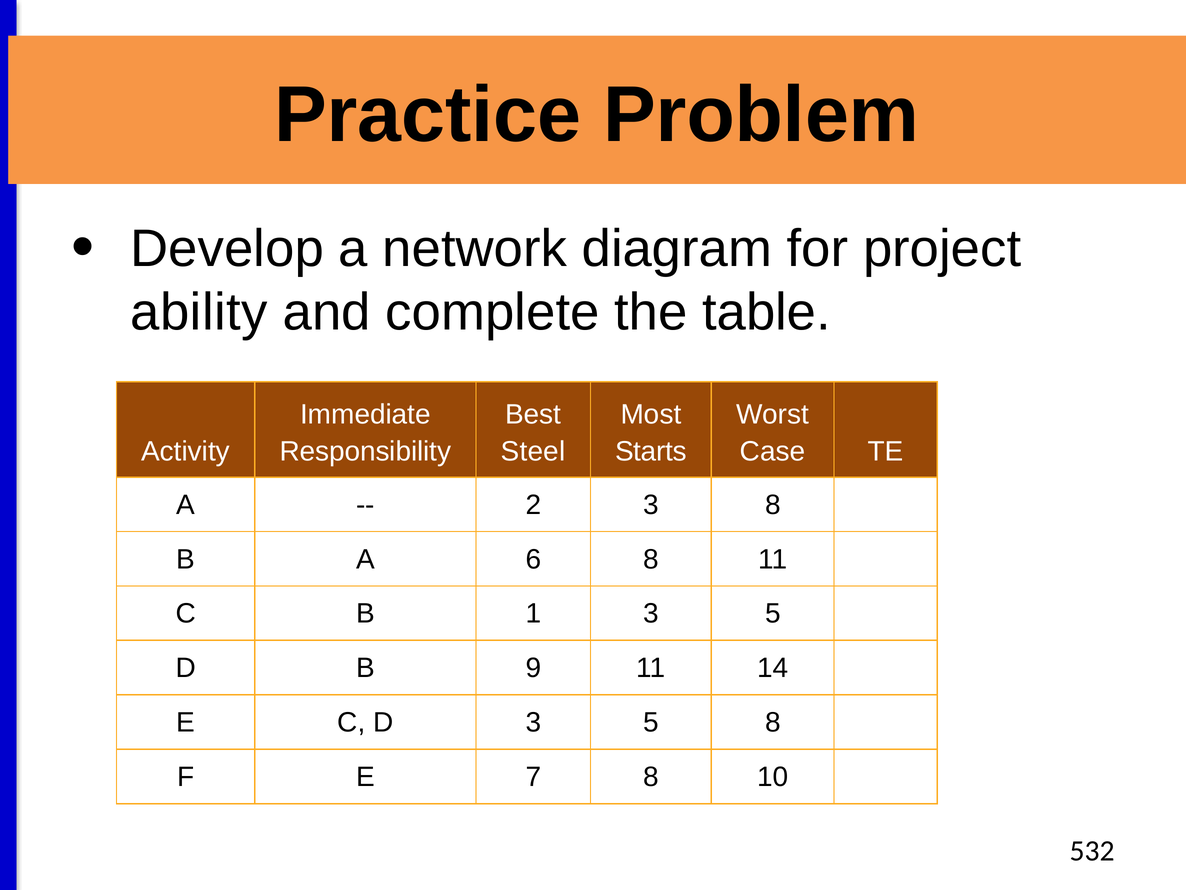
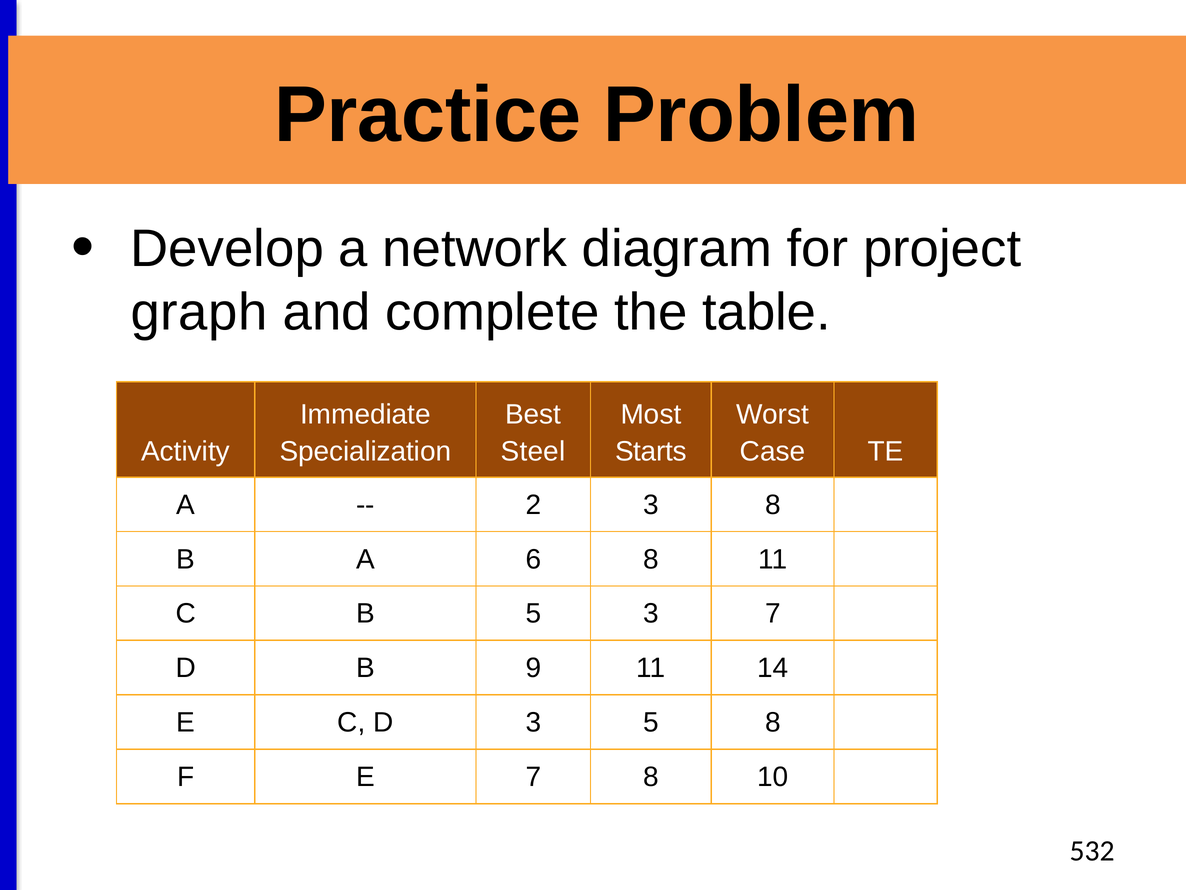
ability: ability -> graph
Responsibility: Responsibility -> Specialization
B 1: 1 -> 5
5 at (773, 613): 5 -> 7
